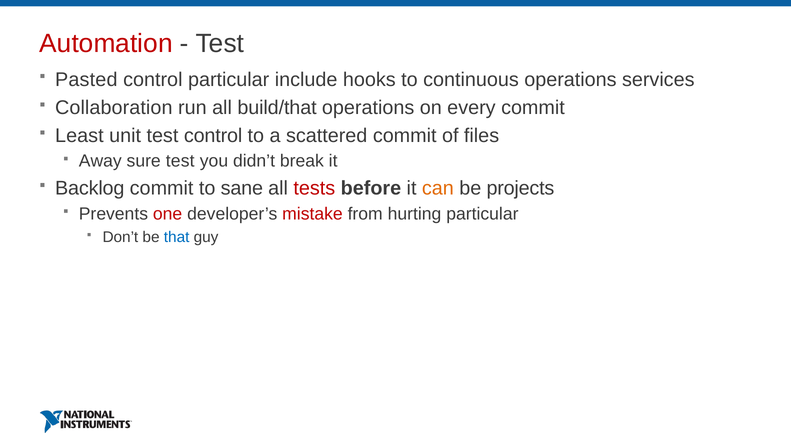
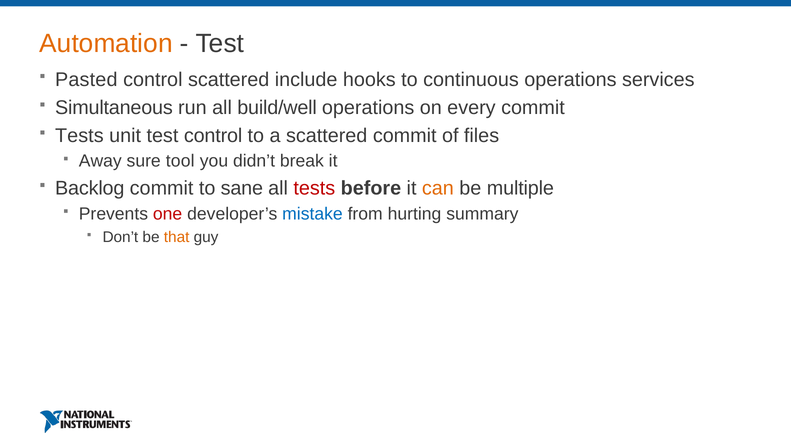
Automation colour: red -> orange
control particular: particular -> scattered
Collaboration: Collaboration -> Simultaneous
build/that: build/that -> build/well
Least at (79, 136): Least -> Tests
sure test: test -> tool
projects: projects -> multiple
mistake colour: red -> blue
hurting particular: particular -> summary
that colour: blue -> orange
